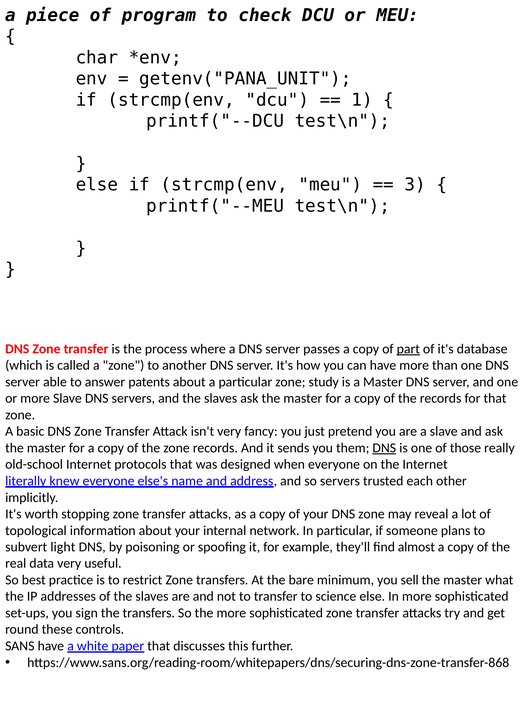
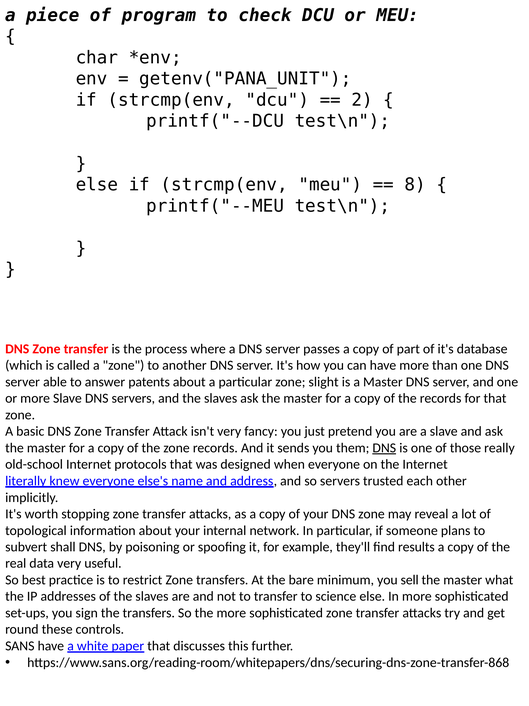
1: 1 -> 2
3: 3 -> 8
part underline: present -> none
study: study -> slight
light: light -> shall
almost: almost -> results
